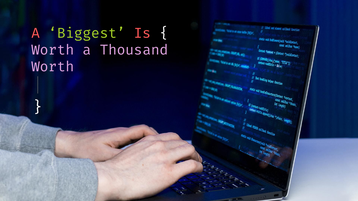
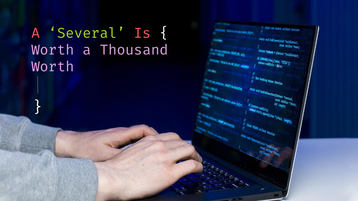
Biggest: Biggest -> Several
